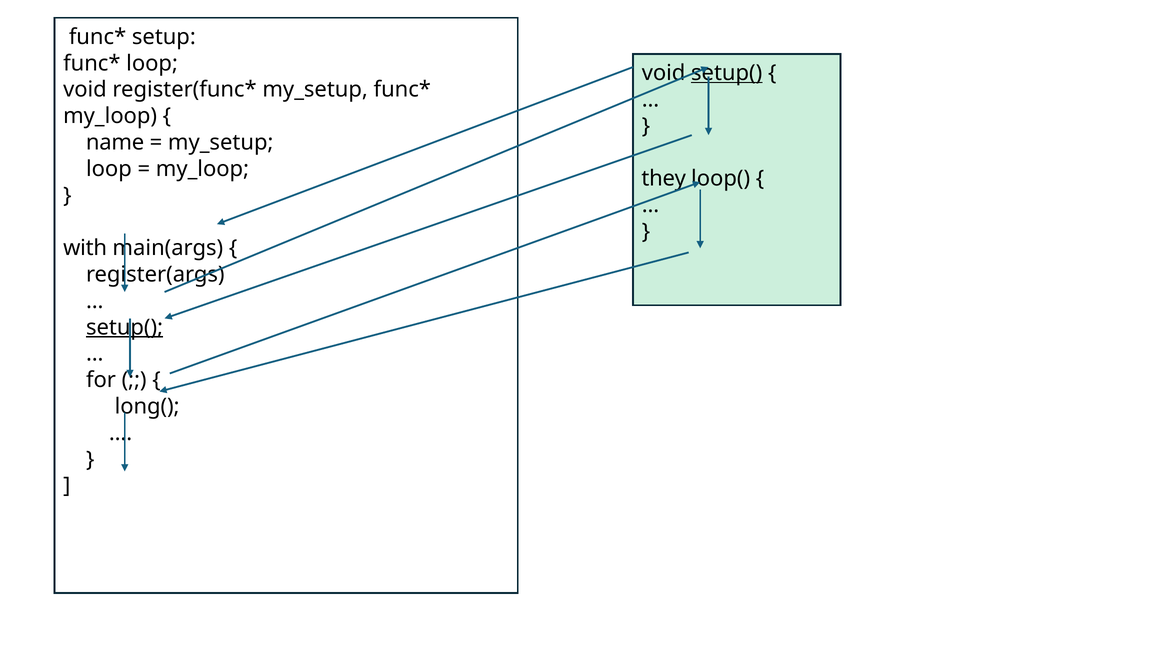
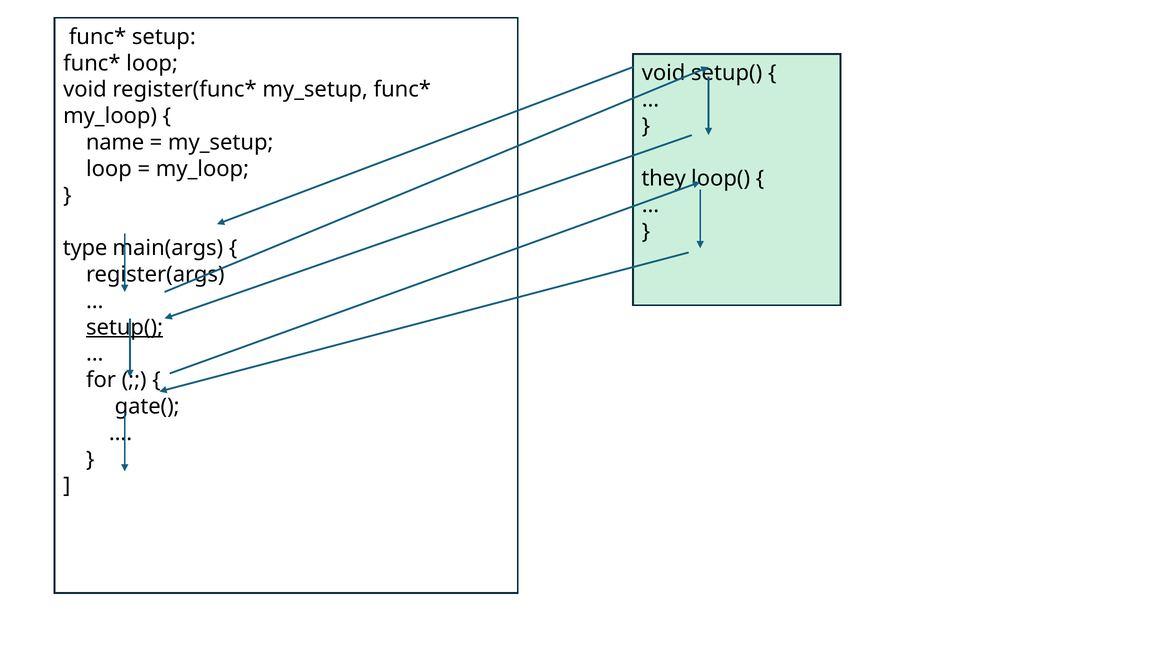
setup( at (727, 73) underline: present -> none
with: with -> type
long(: long( -> gate(
